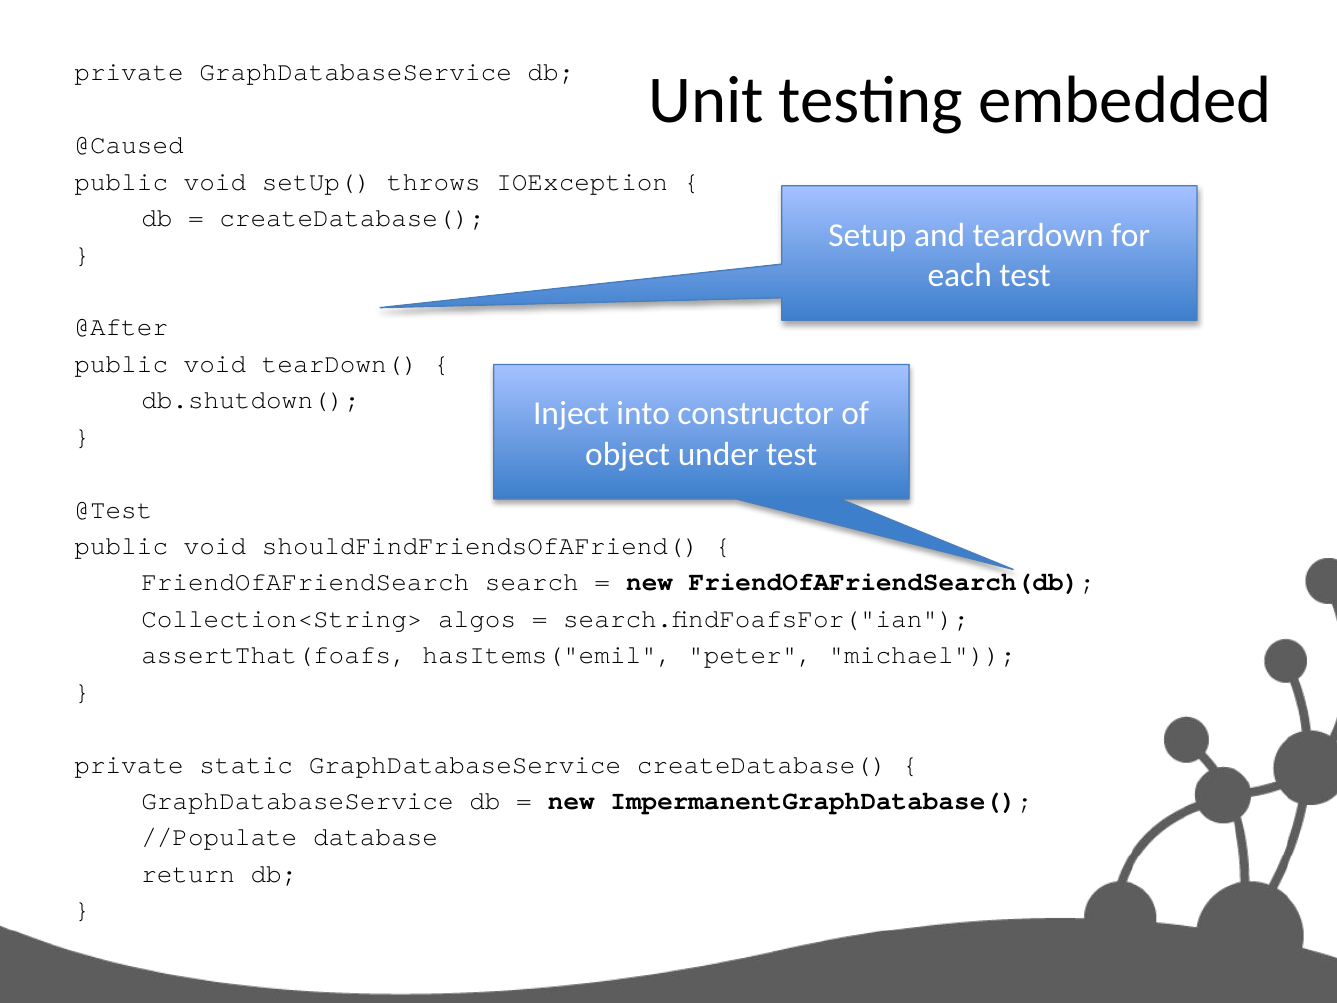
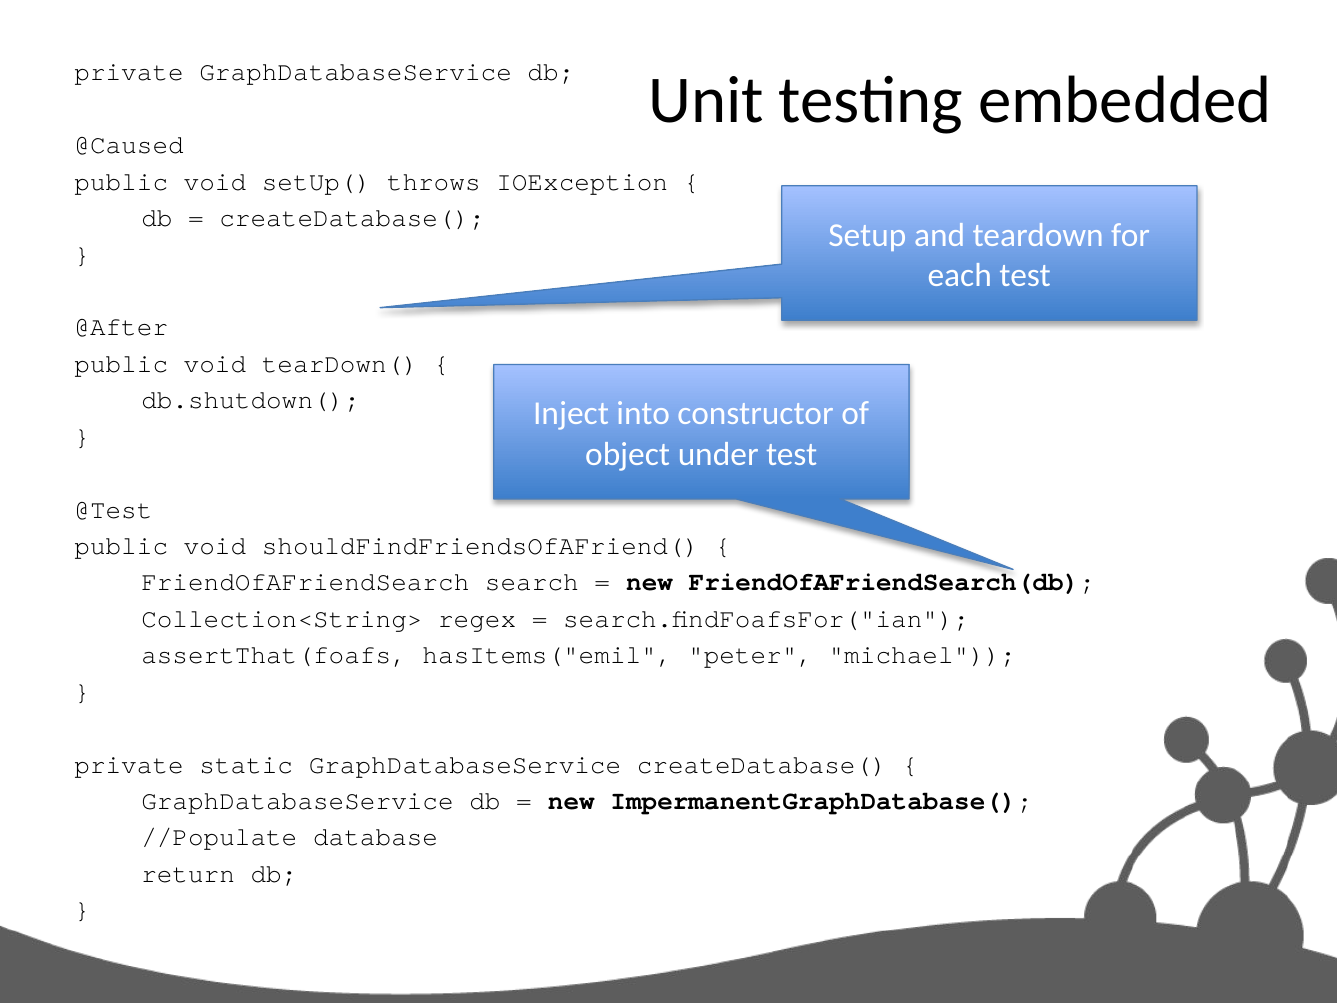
algos: algos -> regex
